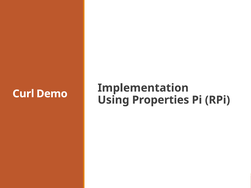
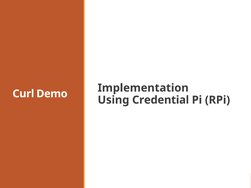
Properties: Properties -> Credential
